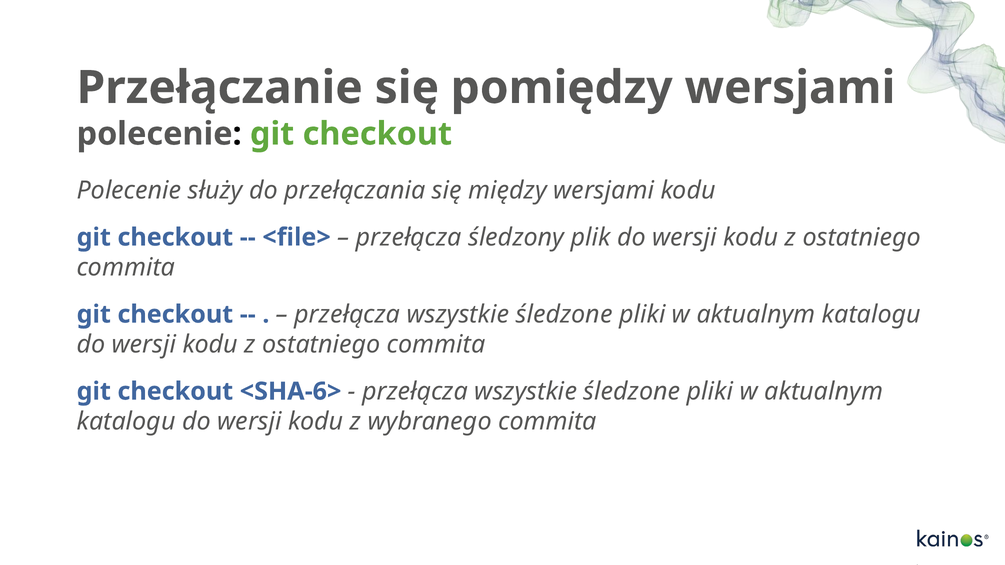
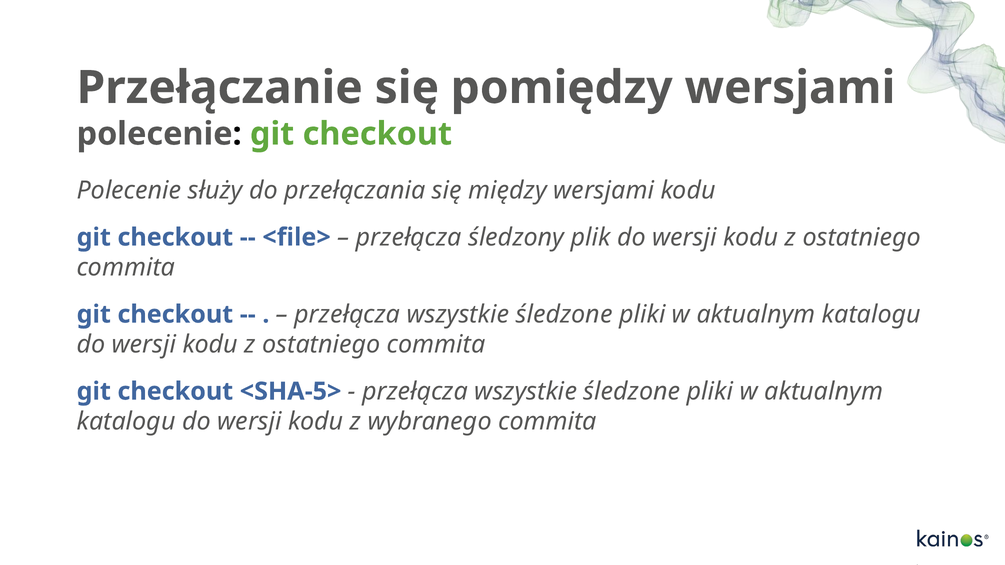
<SHA-6>: <SHA-6> -> <SHA-5>
